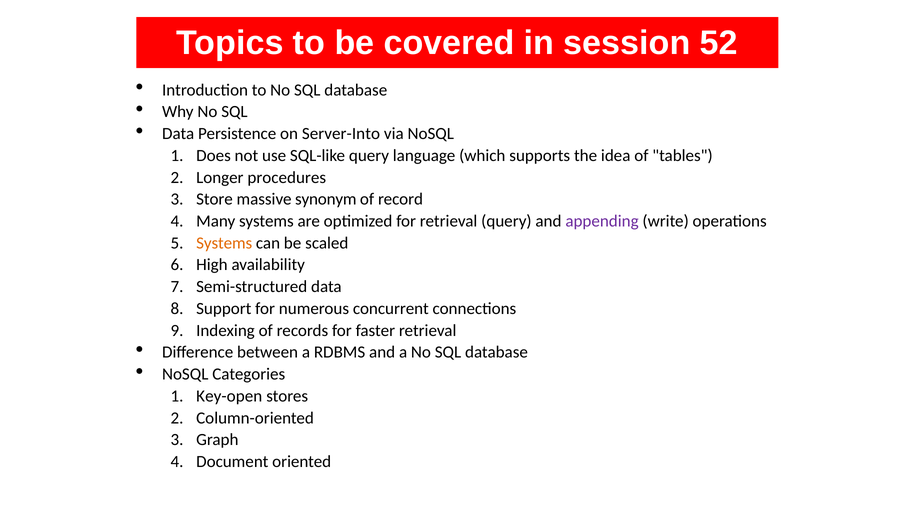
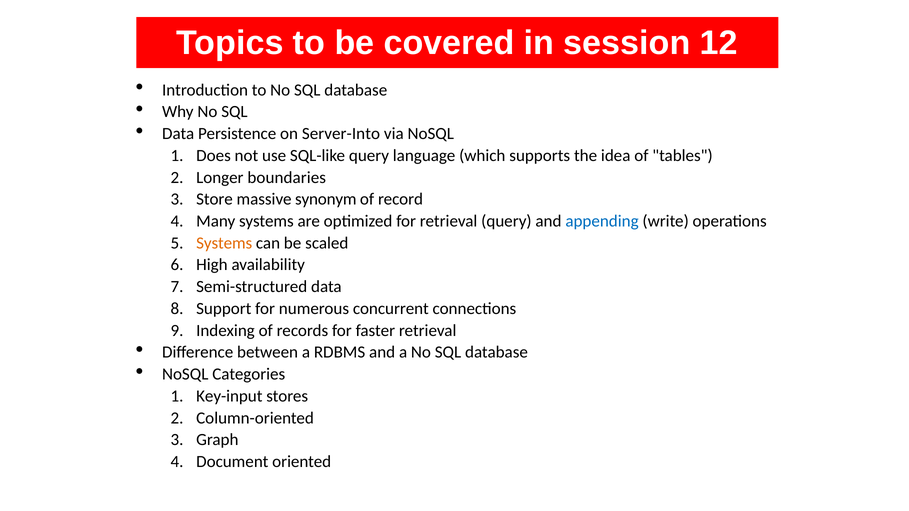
52: 52 -> 12
procedures: procedures -> boundaries
appending colour: purple -> blue
Key-open: Key-open -> Key-input
